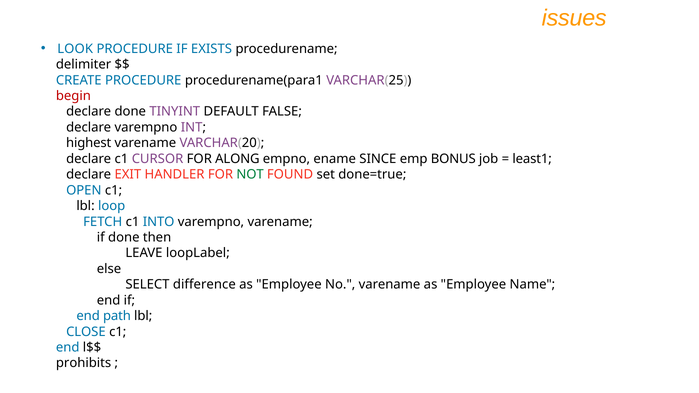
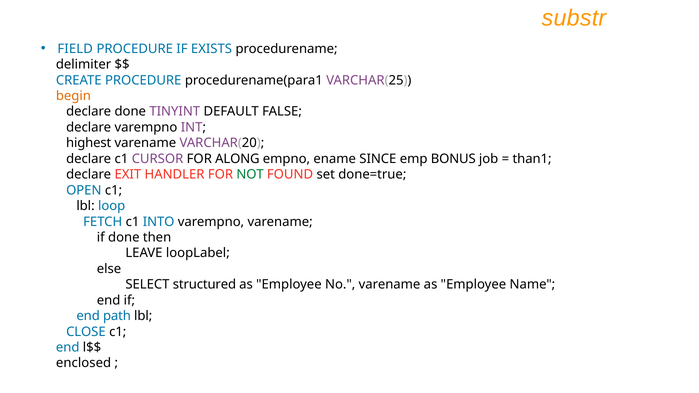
issues: issues -> substr
LOOK: LOOK -> FIELD
begin colour: red -> orange
least1: least1 -> than1
difference: difference -> structured
prohibits: prohibits -> enclosed
